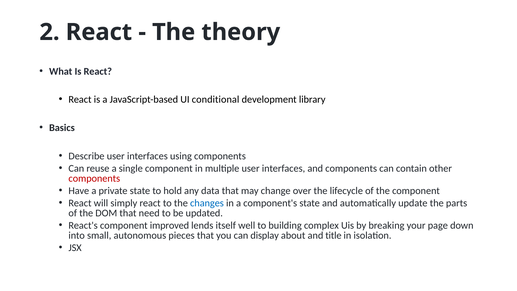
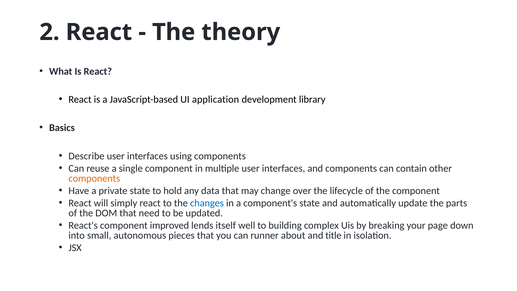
conditional: conditional -> application
components at (94, 178) colour: red -> orange
display: display -> runner
